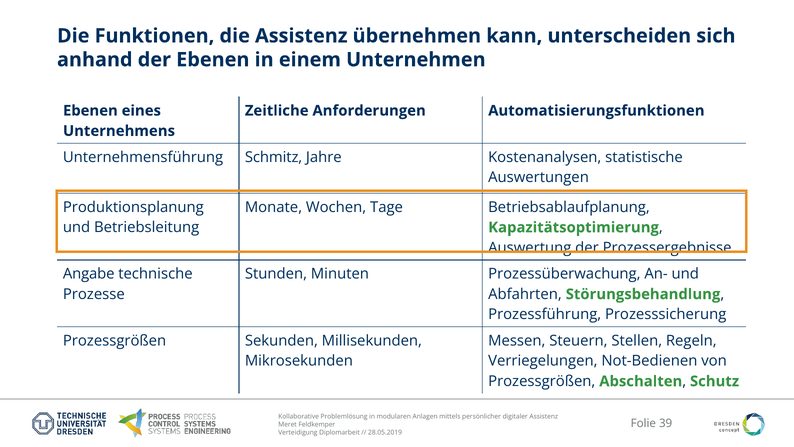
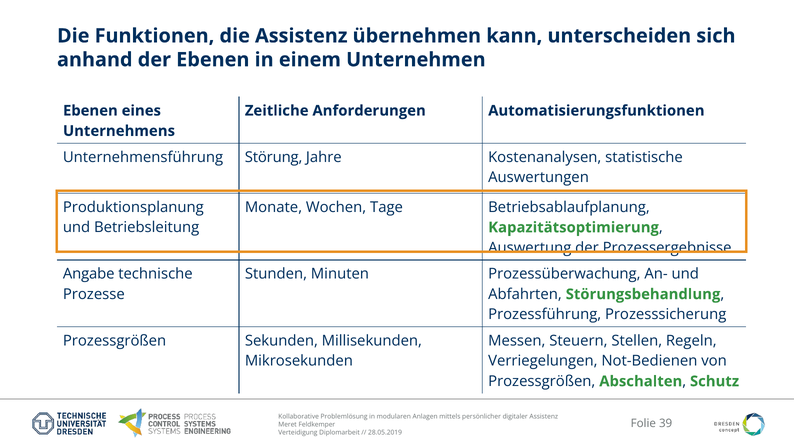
Schmitz: Schmitz -> Störung
